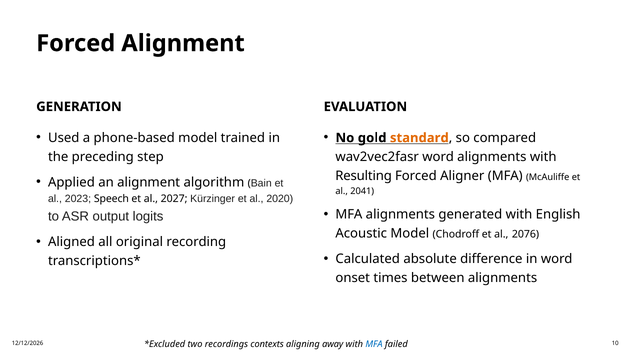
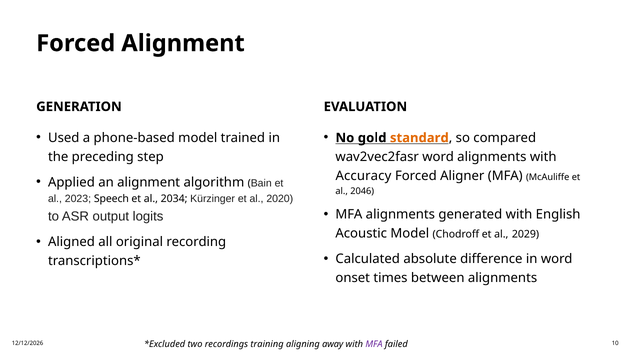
Resulting: Resulting -> Accuracy
2041: 2041 -> 2046
2027: 2027 -> 2034
2076: 2076 -> 2029
contexts: contexts -> training
MFA at (374, 343) colour: blue -> purple
